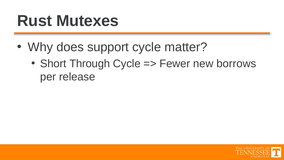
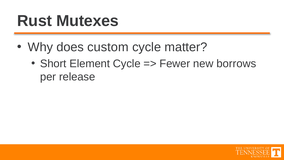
support: support -> custom
Through: Through -> Element
